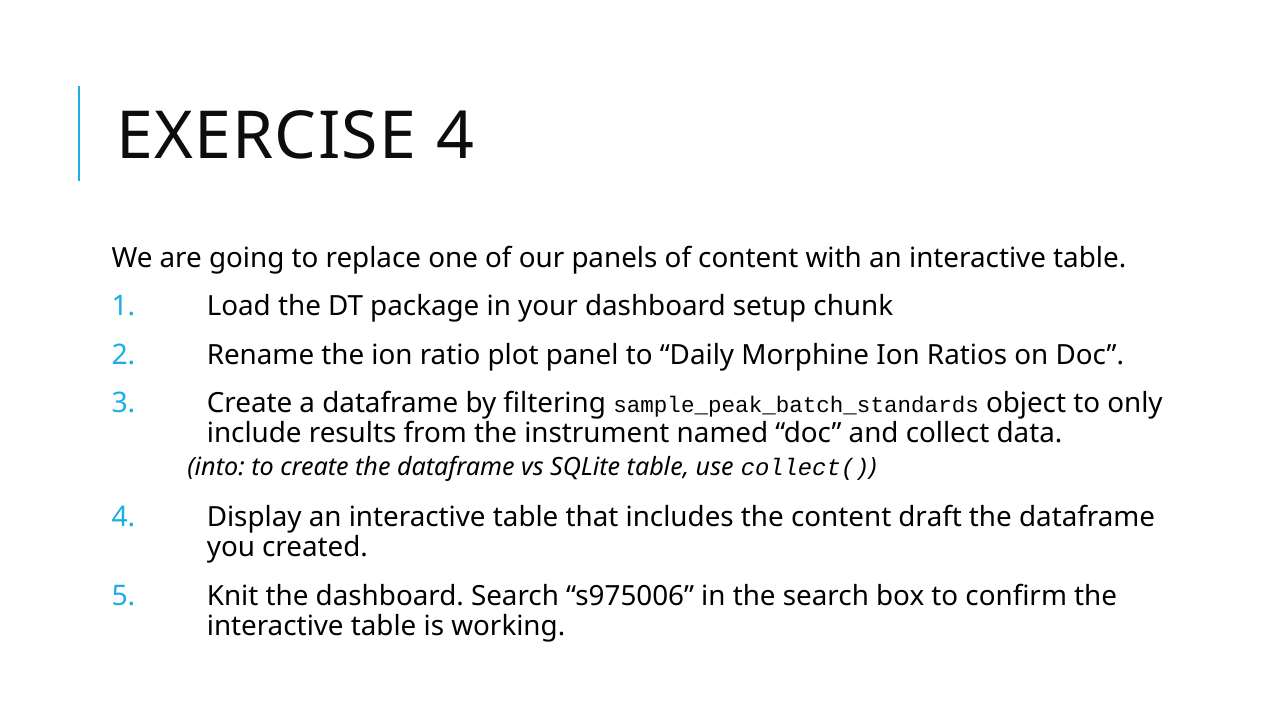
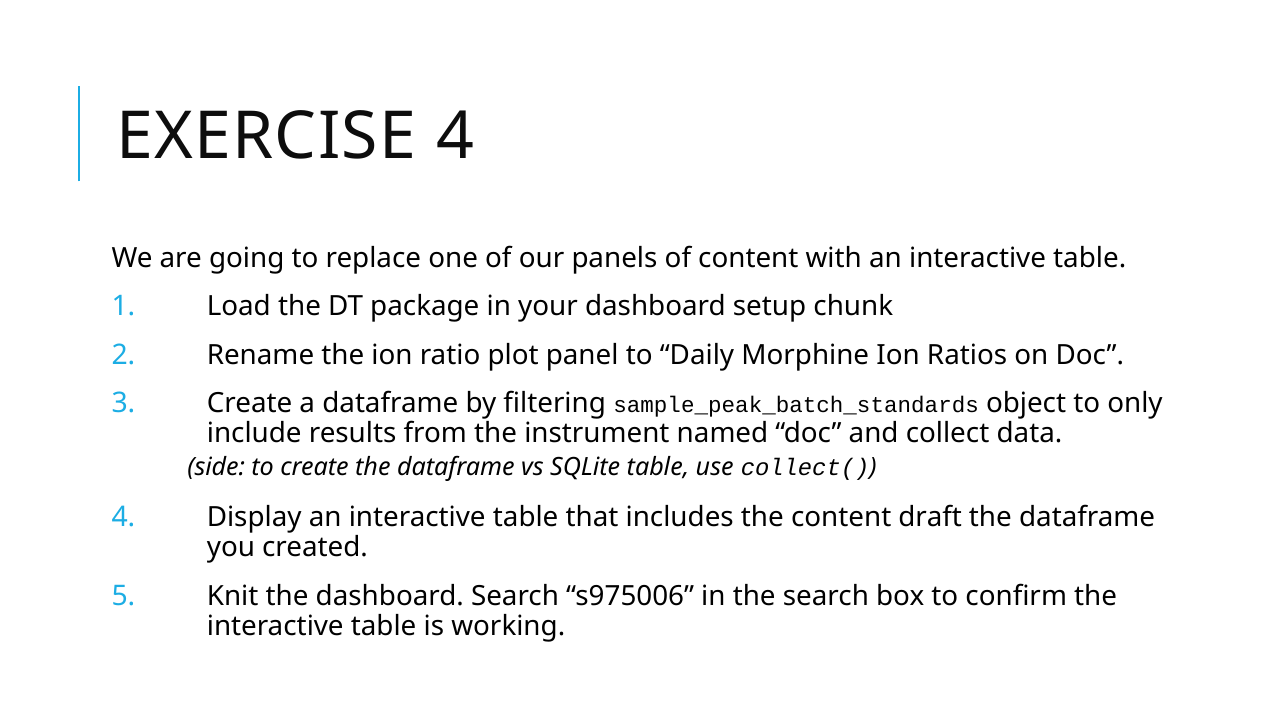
into: into -> side
